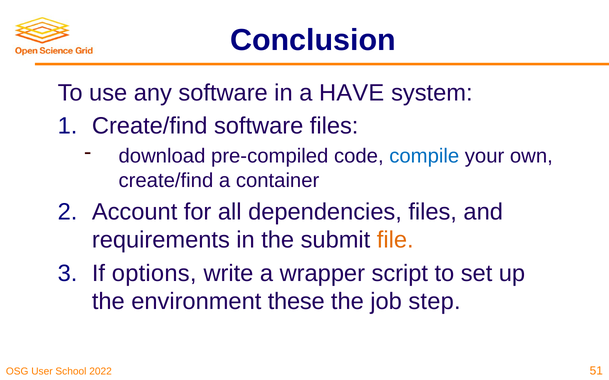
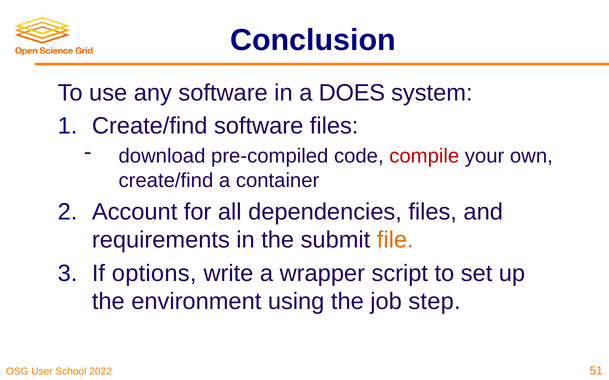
HAVE: HAVE -> DOES
compile colour: blue -> red
these: these -> using
